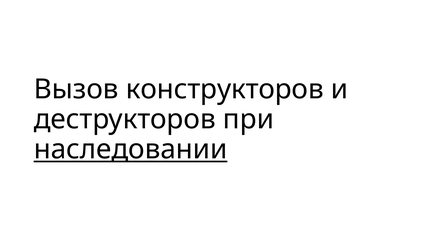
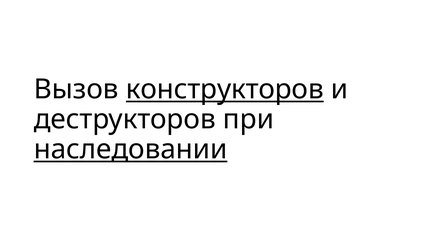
конструкторов underline: none -> present
